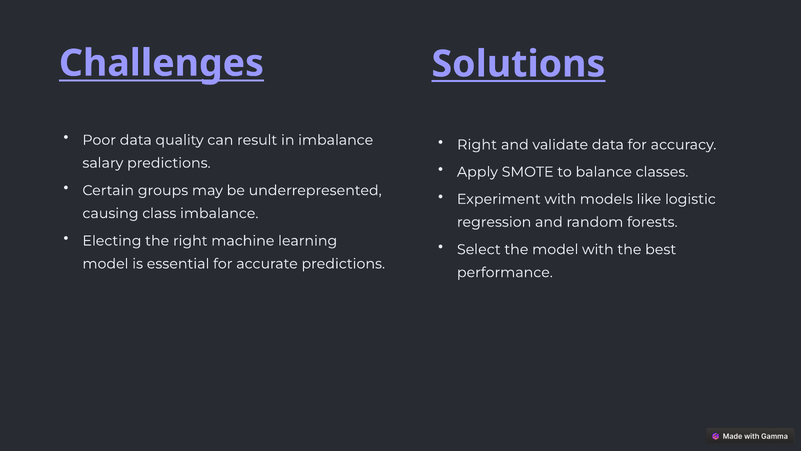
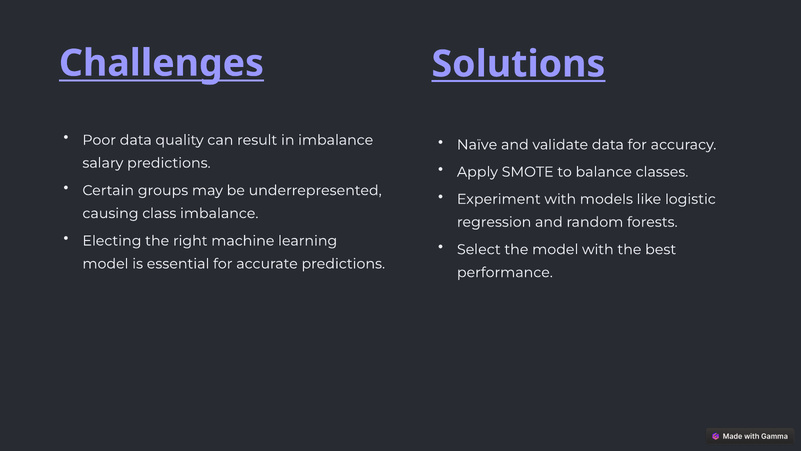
Right at (477, 145): Right -> Naïve
